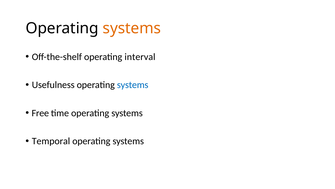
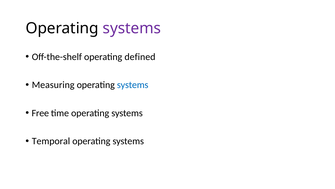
systems at (132, 28) colour: orange -> purple
interval: interval -> defined
Usefulness: Usefulness -> Measuring
